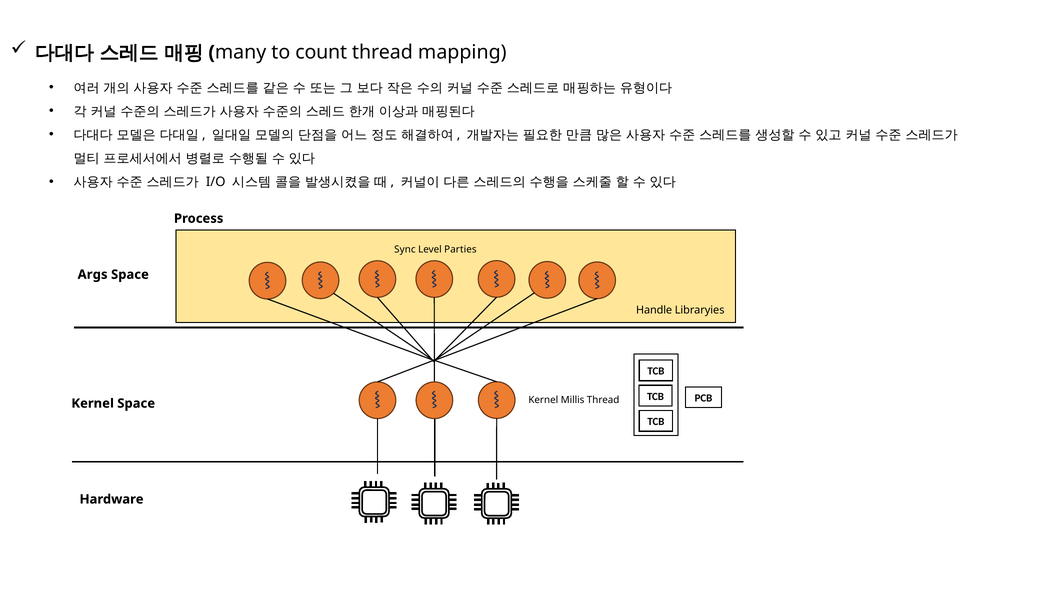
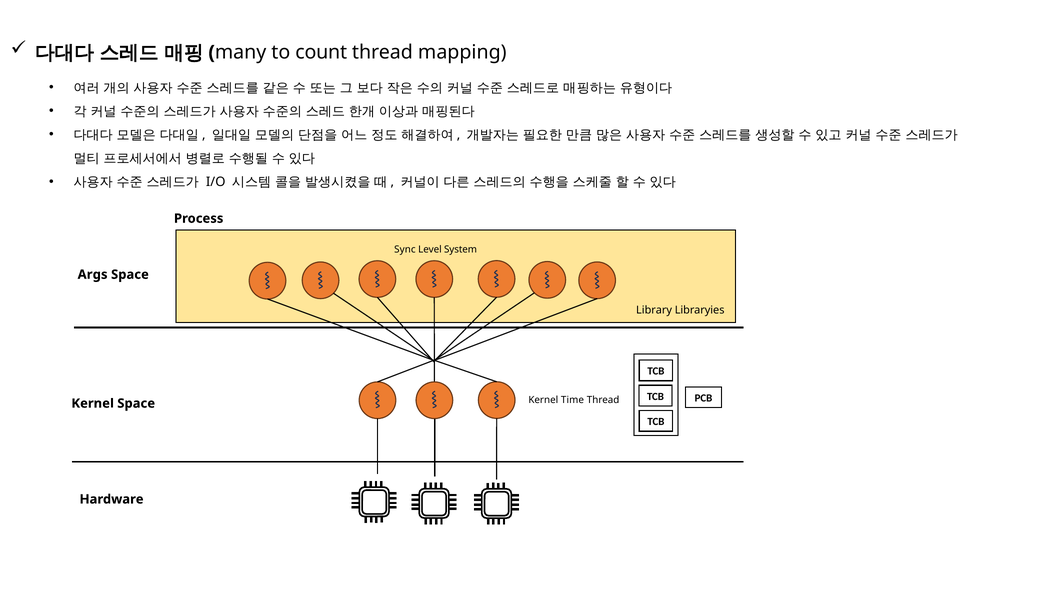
Parties: Parties -> System
Handle: Handle -> Library
Millis: Millis -> Time
